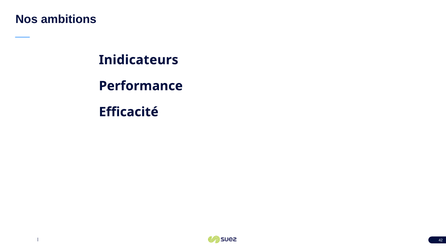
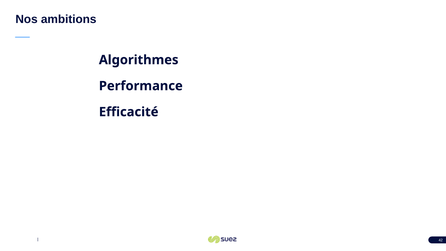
Inidicateurs: Inidicateurs -> Algorithmes
